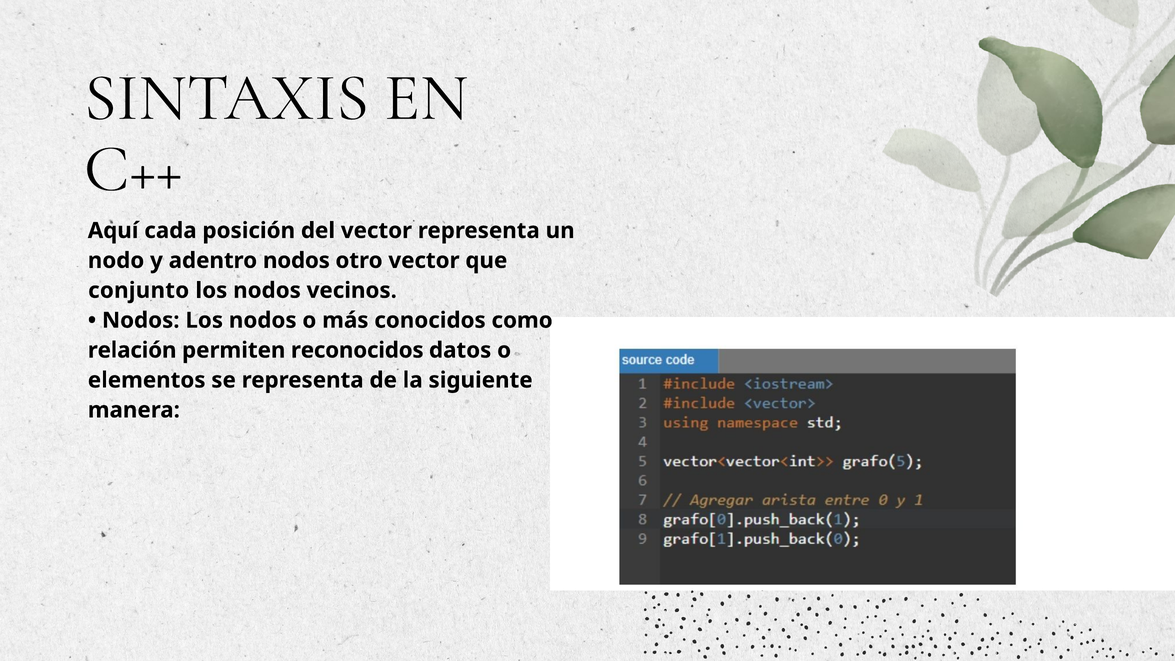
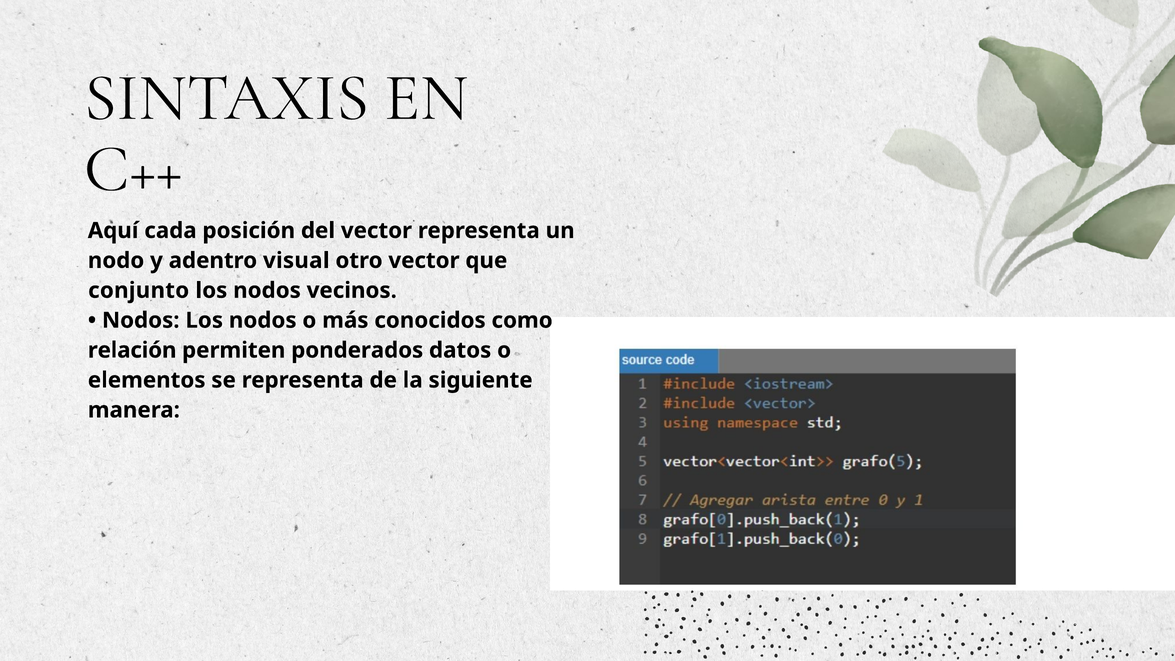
adentro nodos: nodos -> visual
reconocidos: reconocidos -> ponderados
